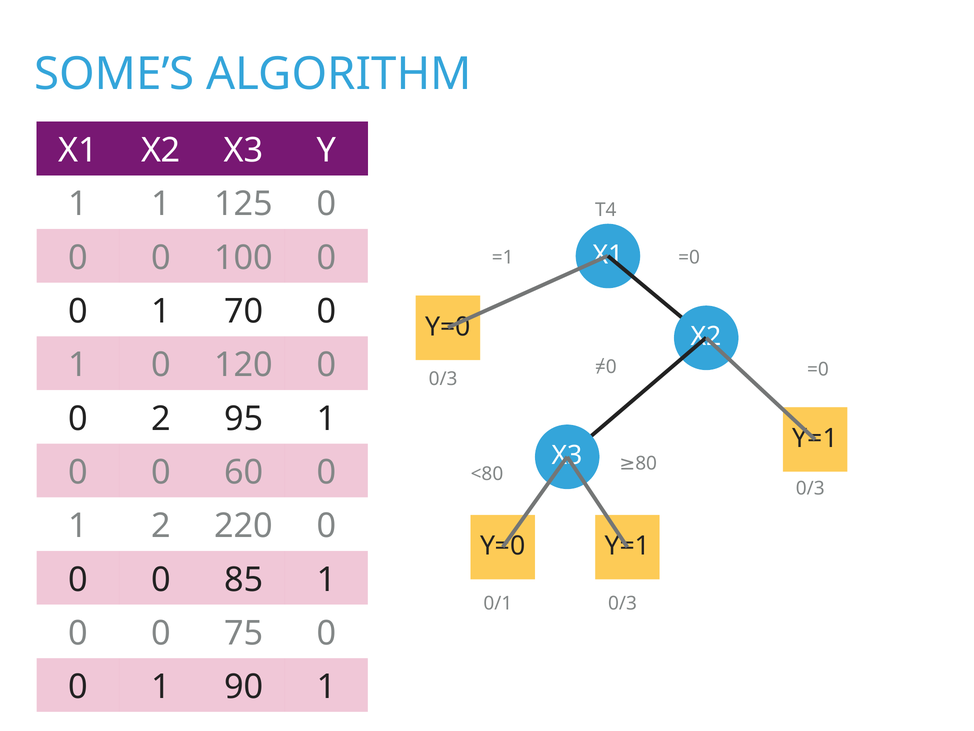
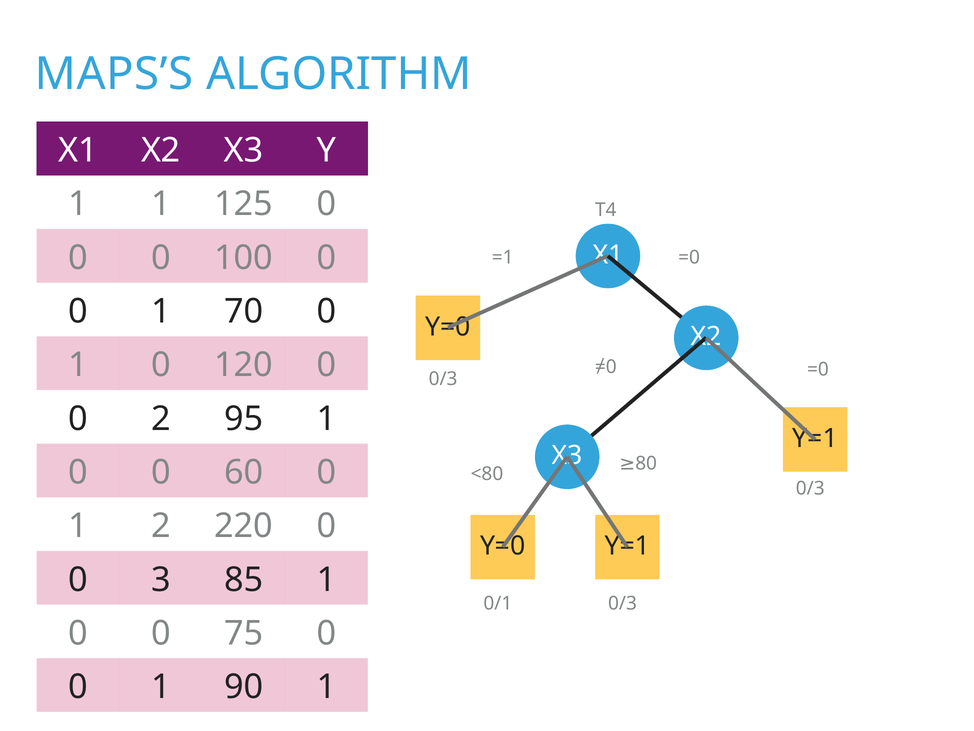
SOME’S: SOME’S -> MAPS’S
0 at (161, 579): 0 -> 3
